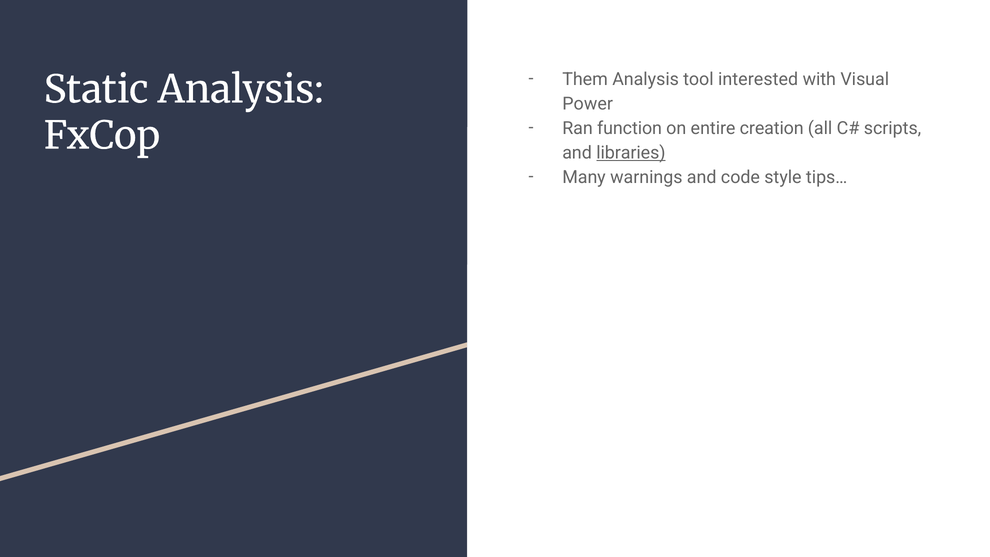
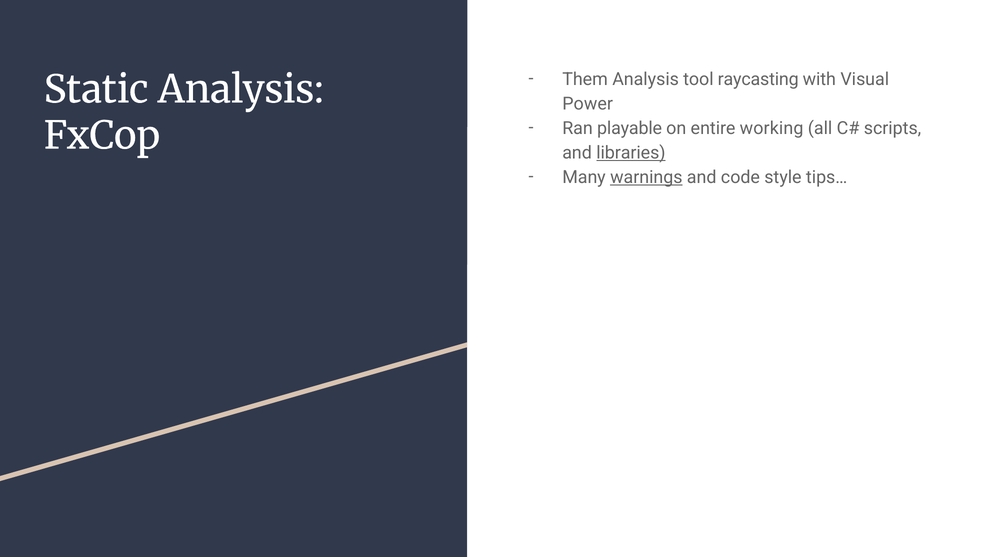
interested: interested -> raycasting
function: function -> playable
creation: creation -> working
warnings underline: none -> present
